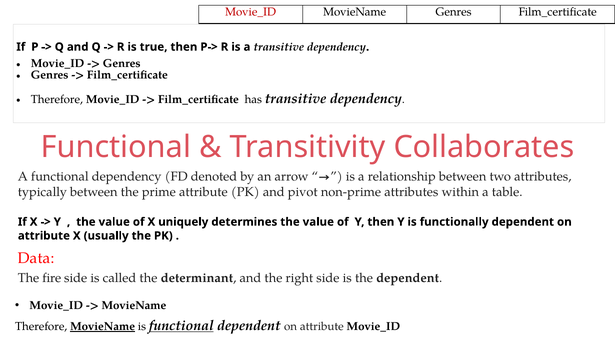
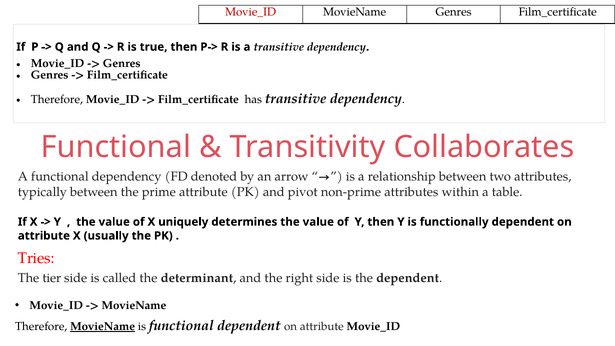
Data: Data -> Tries
fire: fire -> tier
functional at (181, 326) underline: present -> none
